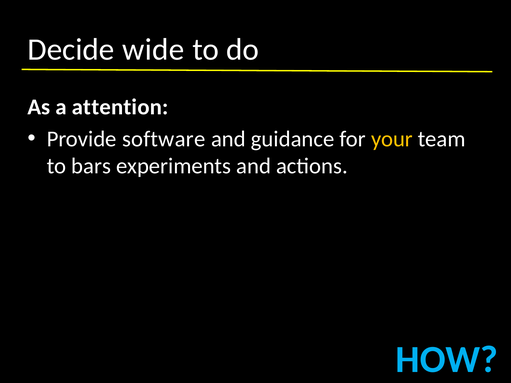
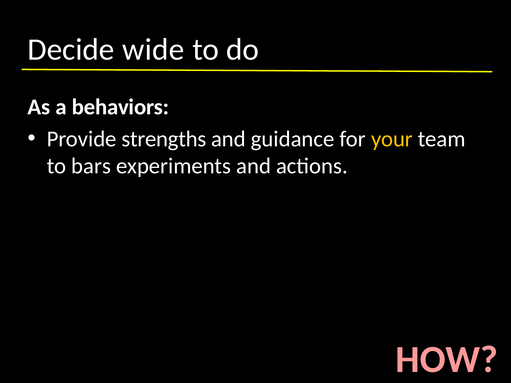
attention: attention -> behaviors
software: software -> strengths
HOW colour: light blue -> pink
